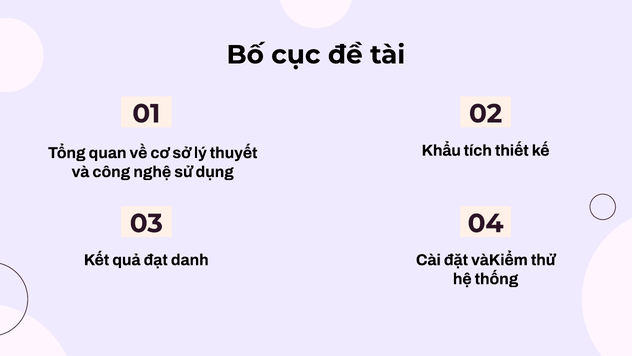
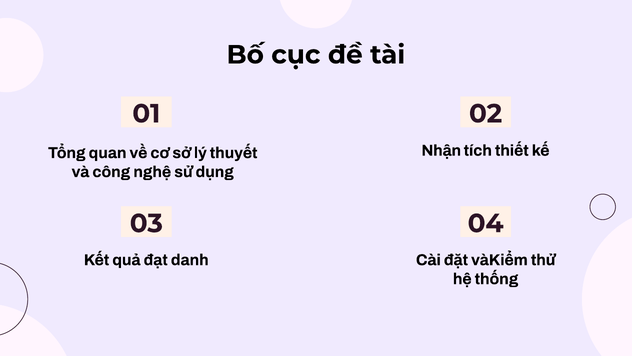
Khẩu: Khẩu -> Nhận
